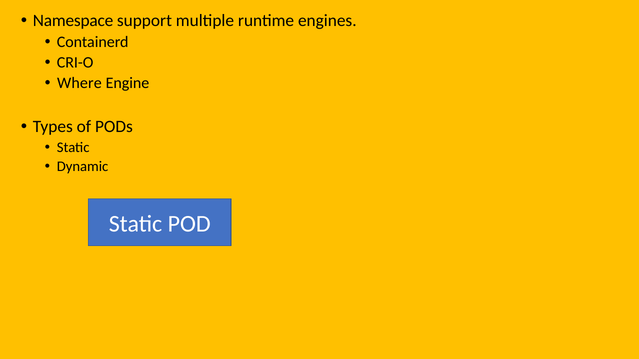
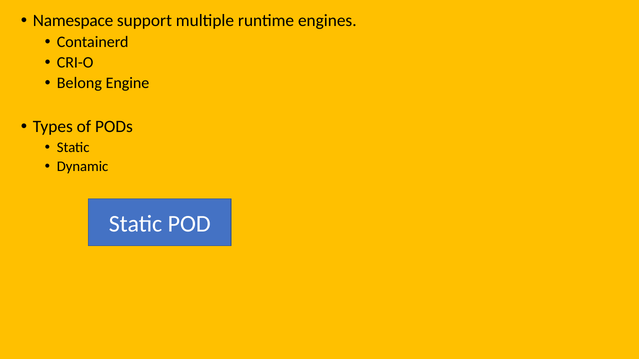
Where: Where -> Belong
